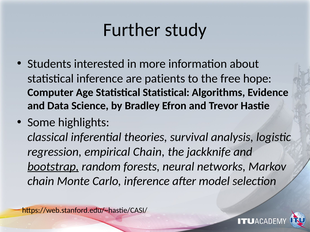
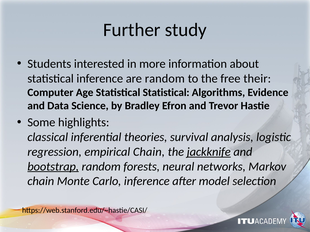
are patients: patients -> random
hope: hope -> their
jackknife underline: none -> present
